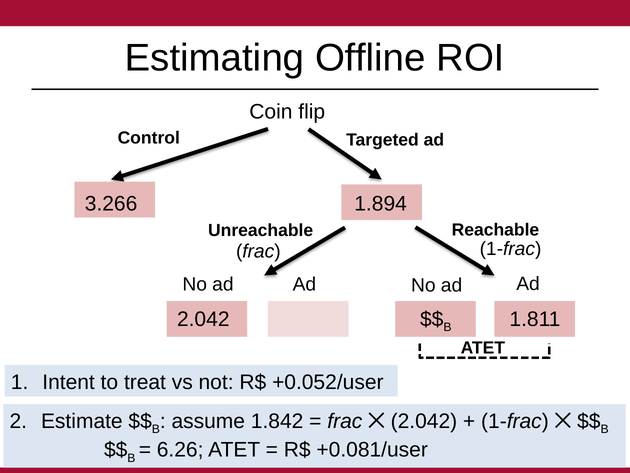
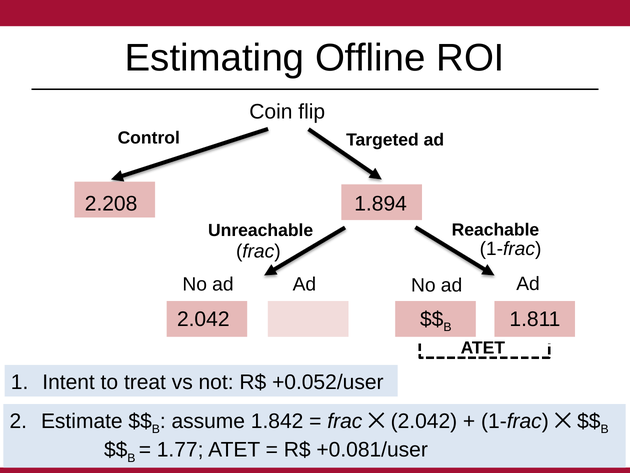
3.266: 3.266 -> 2.208
6.26: 6.26 -> 1.77
